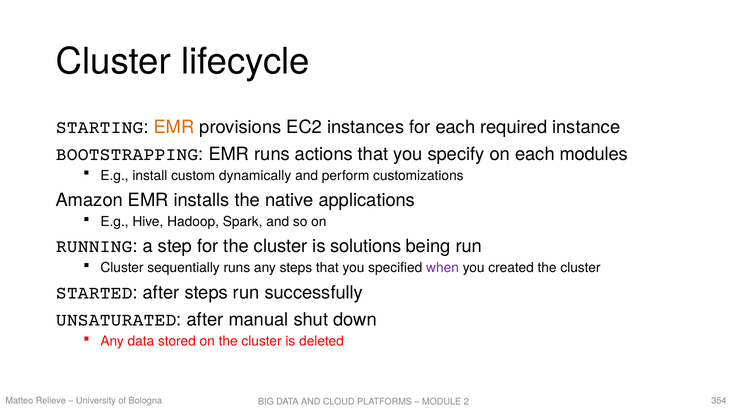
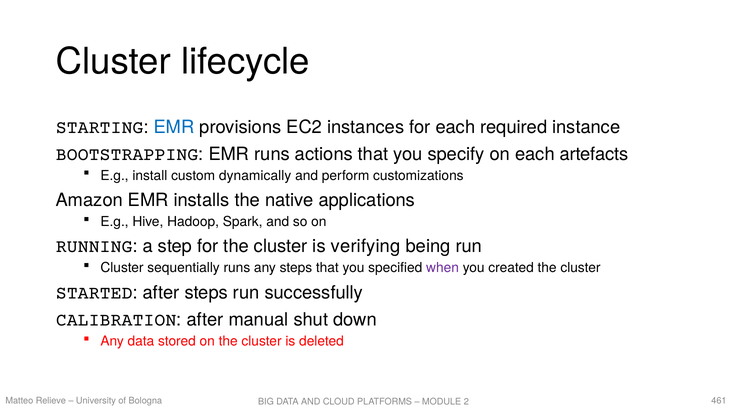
EMR at (174, 127) colour: orange -> blue
modules: modules -> artefacts
solutions: solutions -> verifying
UNSATURATED: UNSATURATED -> CALIBRATION
354: 354 -> 461
